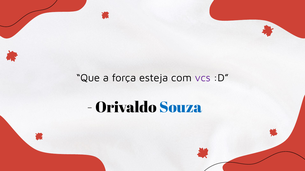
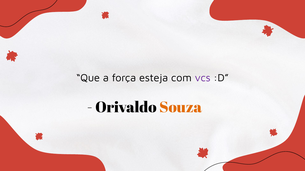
Souza colour: blue -> orange
